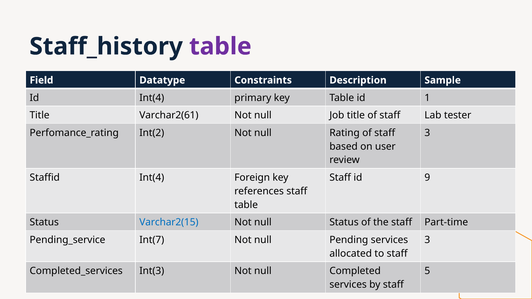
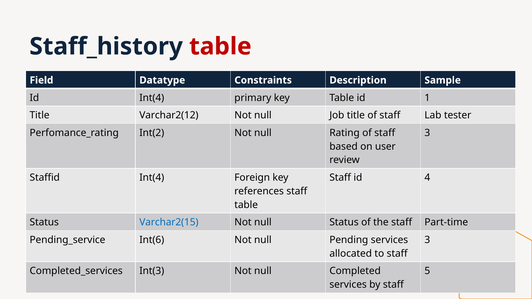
table at (220, 46) colour: purple -> red
Varchar2(61: Varchar2(61 -> Varchar2(12
9: 9 -> 4
Int(7: Int(7 -> Int(6
